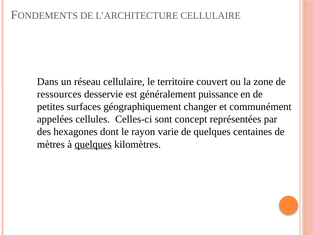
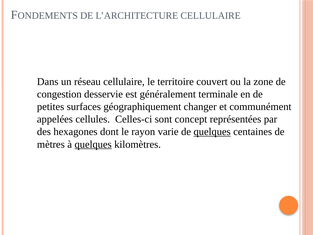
ressources: ressources -> congestion
puissance: puissance -> terminale
quelques at (212, 132) underline: none -> present
